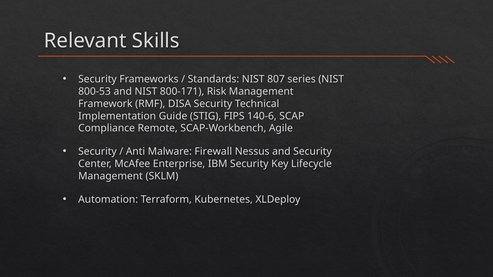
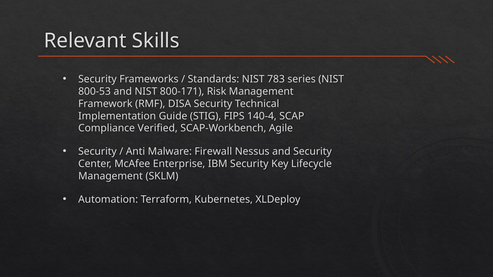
807: 807 -> 783
140-6: 140-6 -> 140-4
Remote: Remote -> Verified
